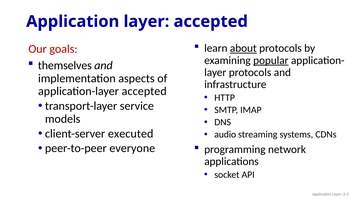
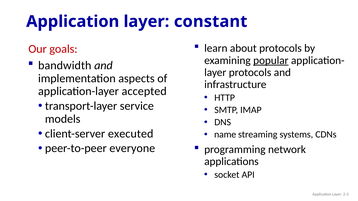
layer accepted: accepted -> constant
about underline: present -> none
themselves: themselves -> bandwidth
audio: audio -> name
